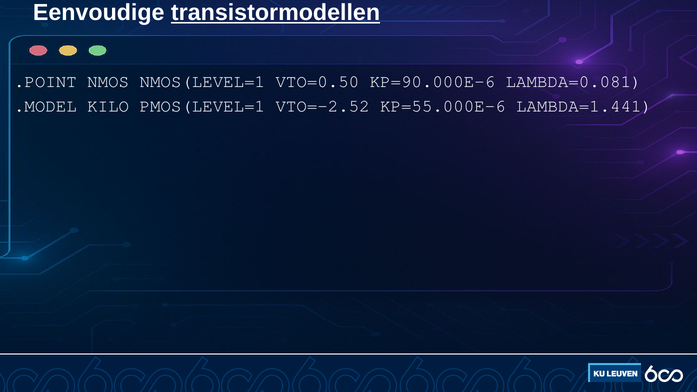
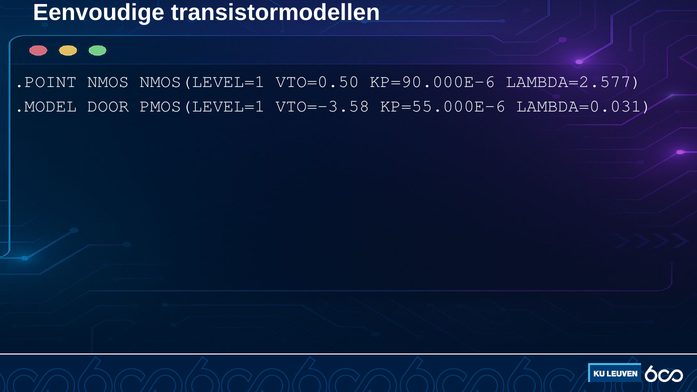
transistormodellen underline: present -> none
LAMBDA=0.081: LAMBDA=0.081 -> LAMBDA=2.577
KILO: KILO -> DOOR
VTO=-2.52: VTO=-2.52 -> VTO=-3.58
LAMBDA=1.441: LAMBDA=1.441 -> LAMBDA=0.031
